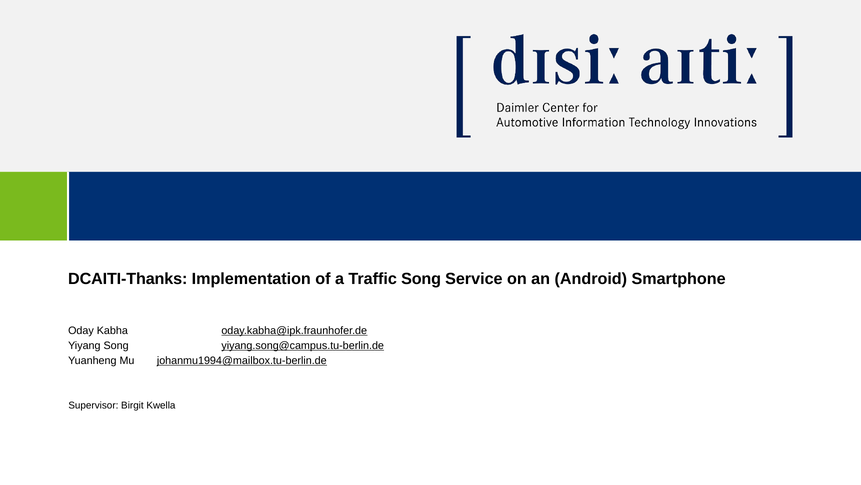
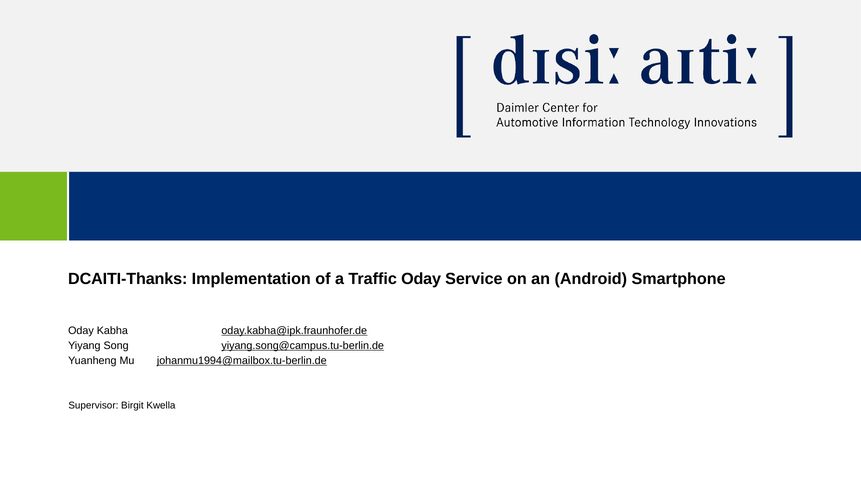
Traffic Song: Song -> Oday
